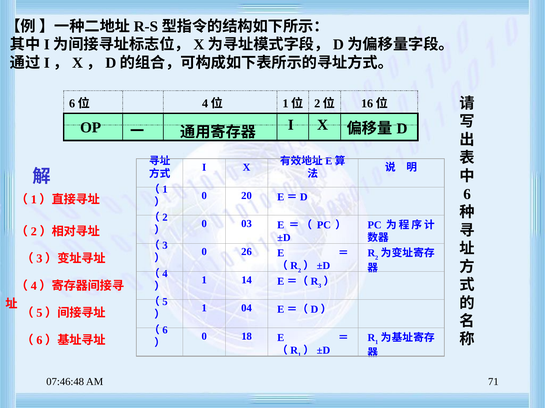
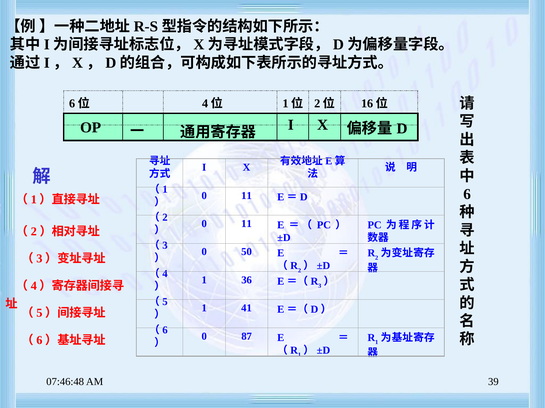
20 at (247, 196): 20 -> 11
03 at (247, 224): 03 -> 11
26: 26 -> 50
14: 14 -> 36
04: 04 -> 41
18: 18 -> 87
71: 71 -> 39
